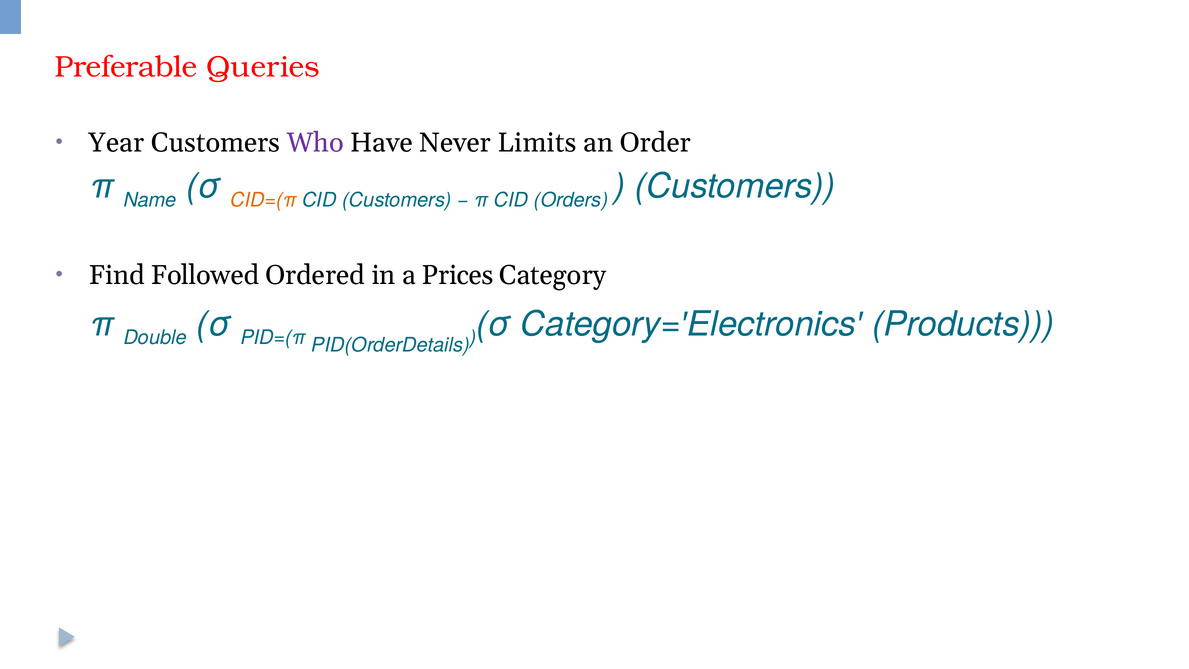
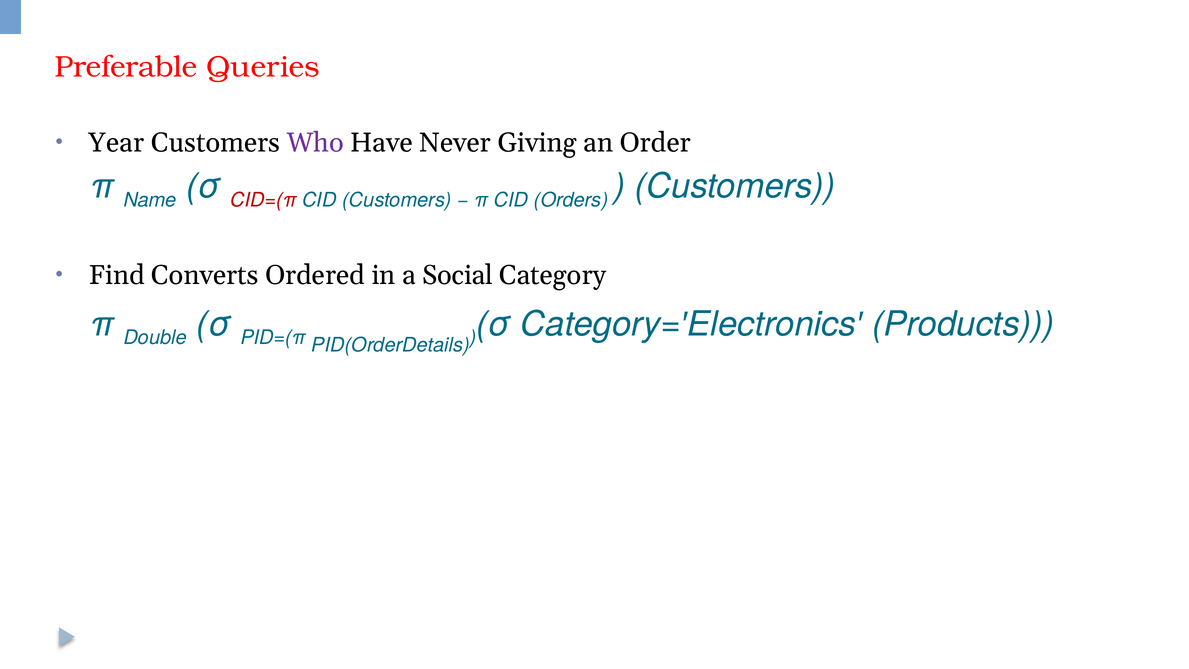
Limits: Limits -> Giving
CID=(π colour: orange -> red
Followed: Followed -> Converts
Prices: Prices -> Social
